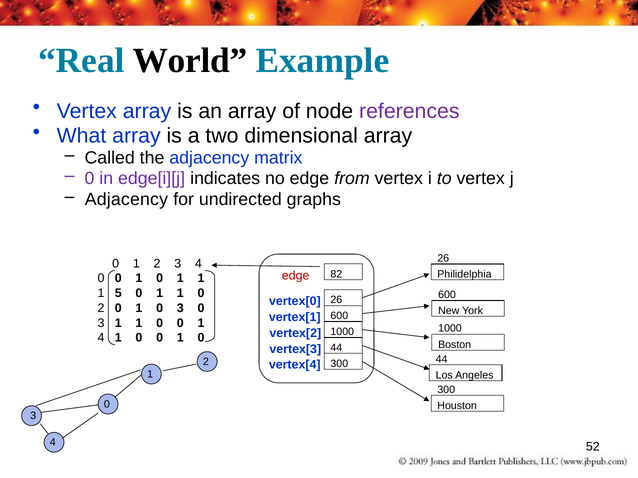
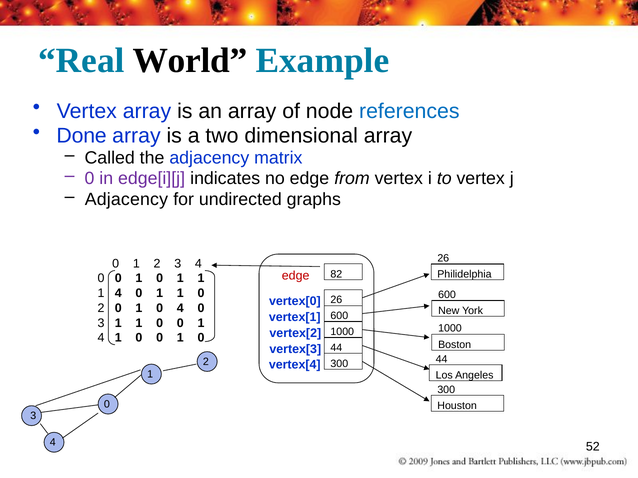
references colour: purple -> blue
What: What -> Done
5 at (118, 294): 5 -> 4
1 0 3: 3 -> 4
